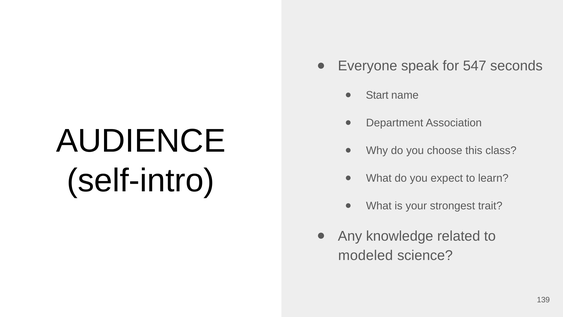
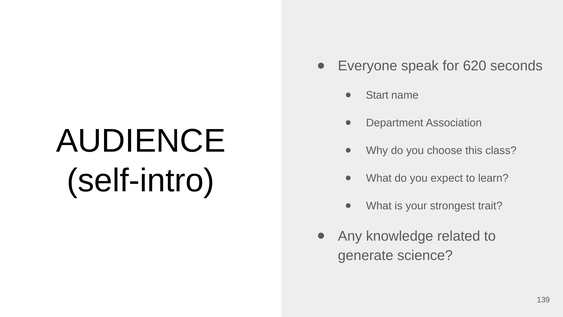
547: 547 -> 620
modeled: modeled -> generate
